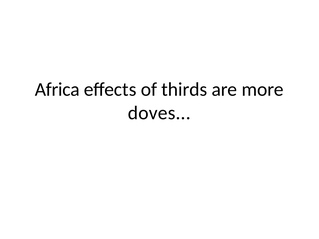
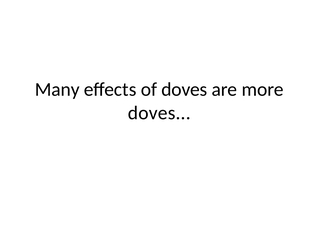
Africa: Africa -> Many
of thirds: thirds -> doves
